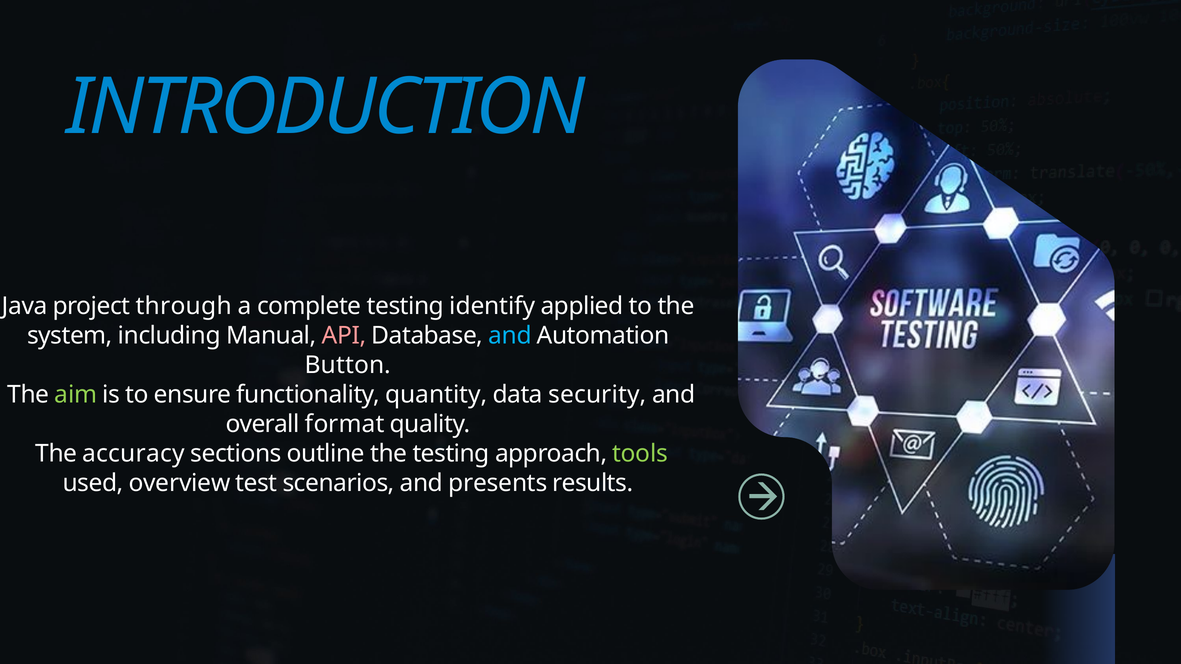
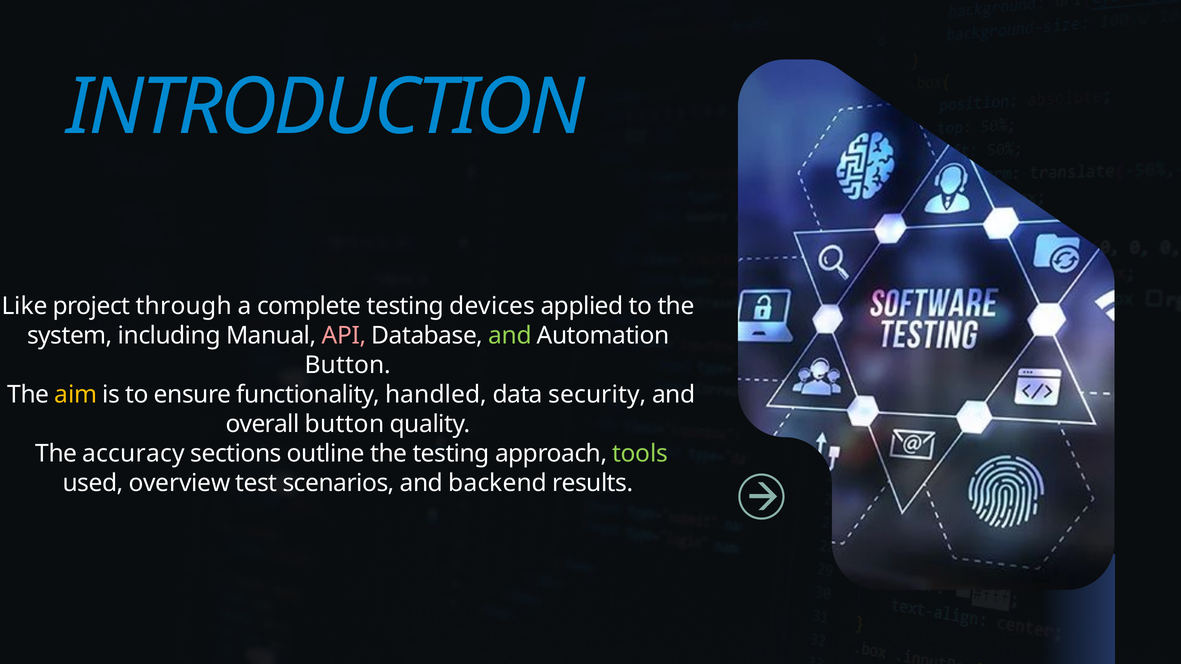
Java: Java -> Like
identify: identify -> devices
and at (510, 336) colour: light blue -> light green
aim colour: light green -> yellow
quantity: quantity -> handled
overall format: format -> button
presents: presents -> backend
